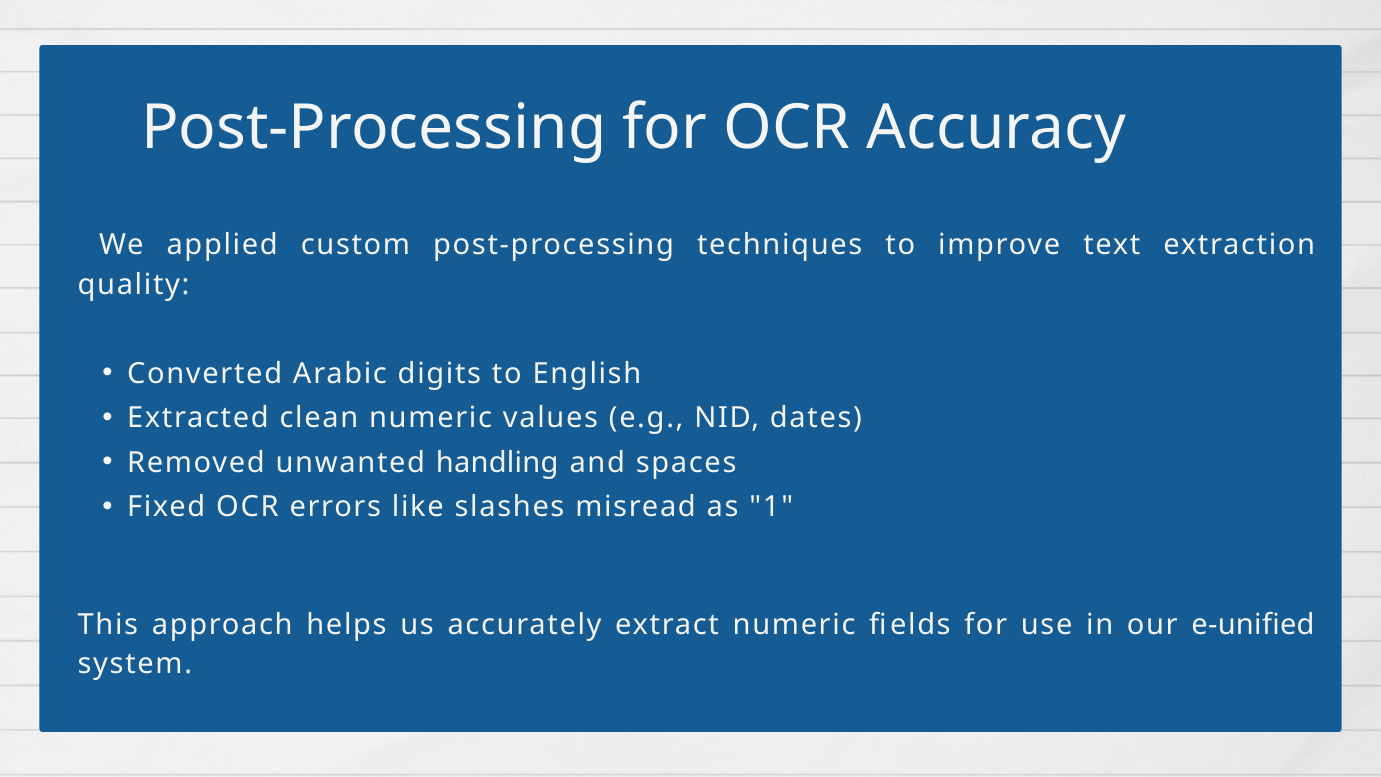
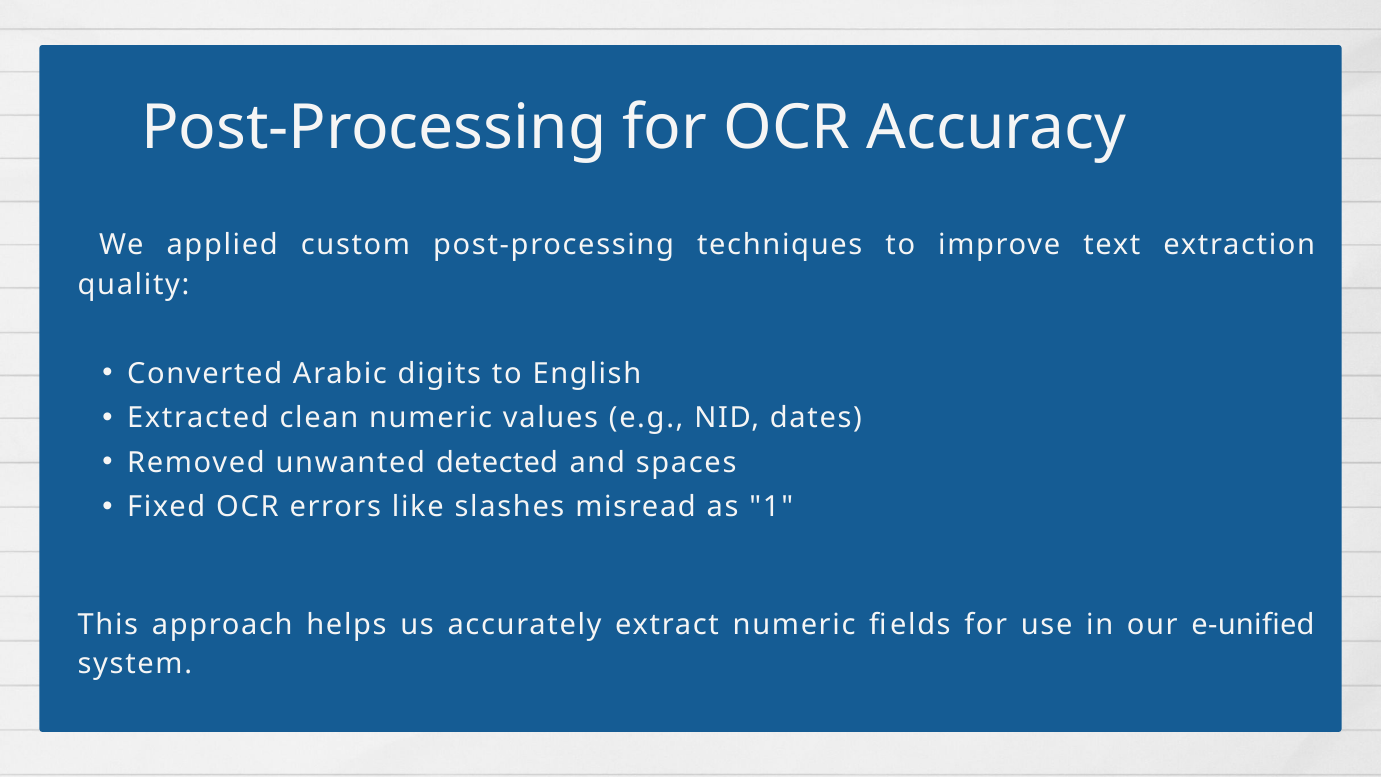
handling: handling -> detected
